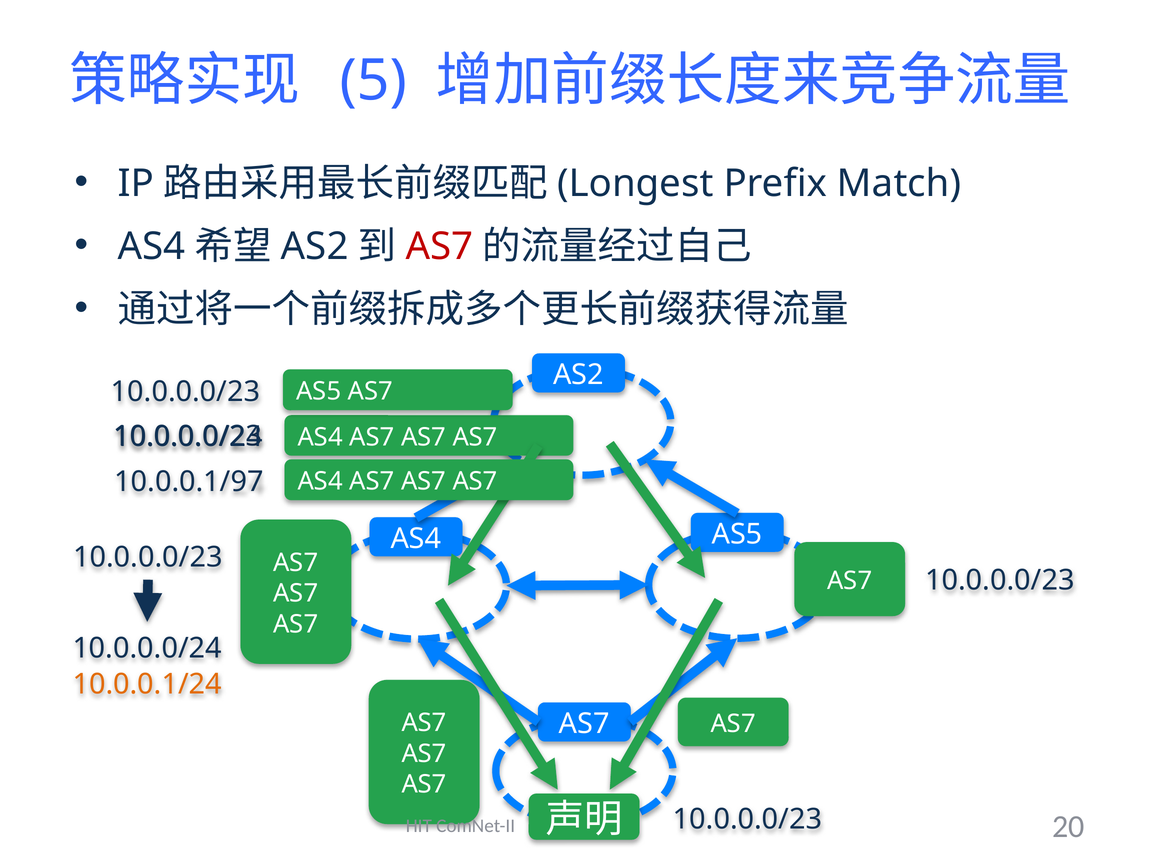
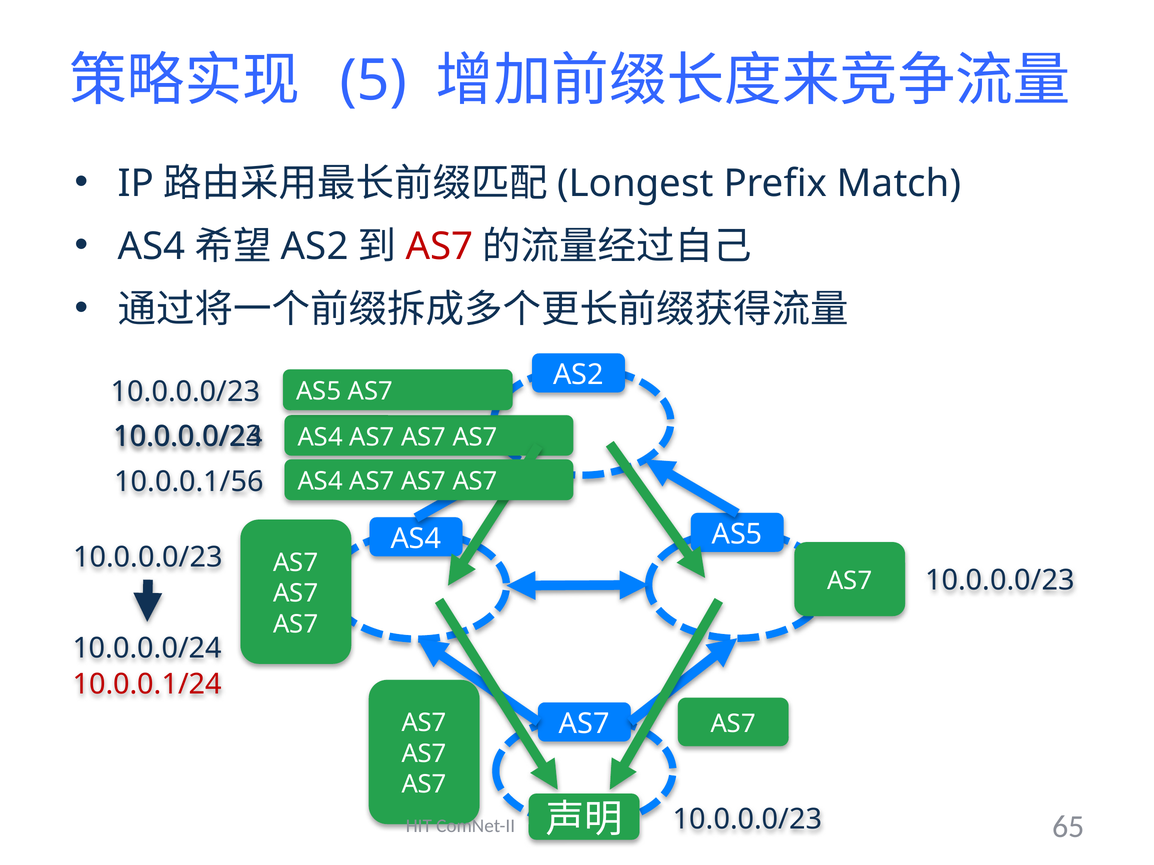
10.0.0.1/97: 10.0.0.1/97 -> 10.0.0.1/56
10.0.0.1/24 colour: orange -> red
20: 20 -> 65
